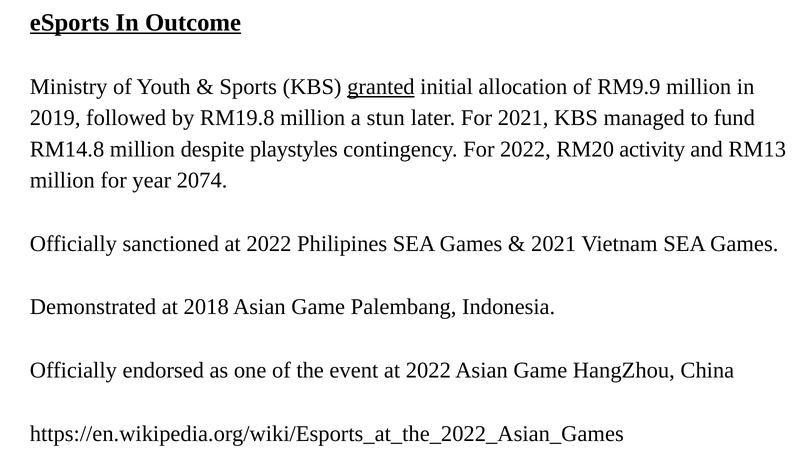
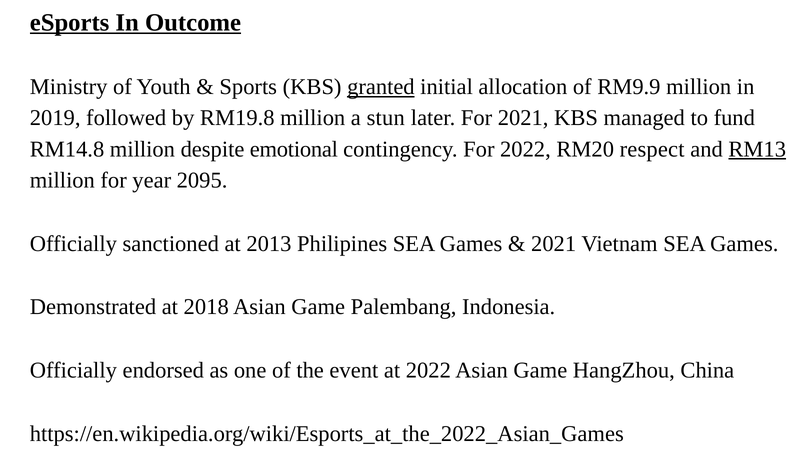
playstyles: playstyles -> emotional
activity: activity -> respect
RM13 underline: none -> present
2074: 2074 -> 2095
sanctioned at 2022: 2022 -> 2013
